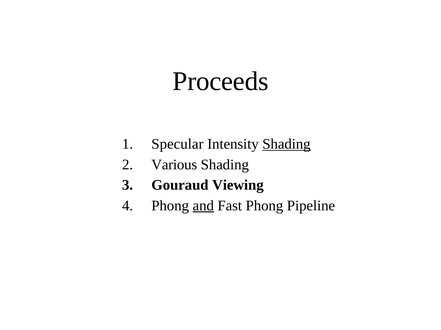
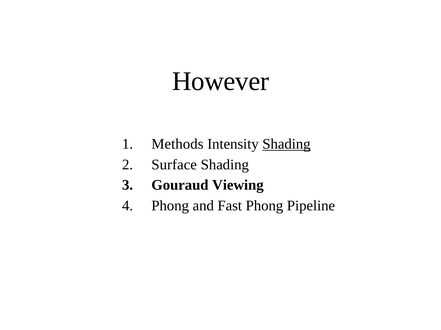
Proceeds: Proceeds -> However
Specular: Specular -> Methods
Various: Various -> Surface
and underline: present -> none
